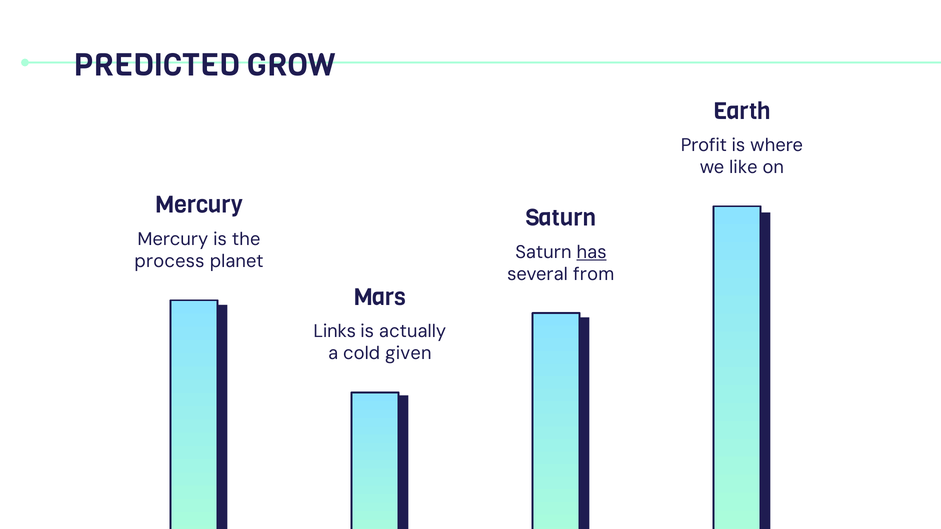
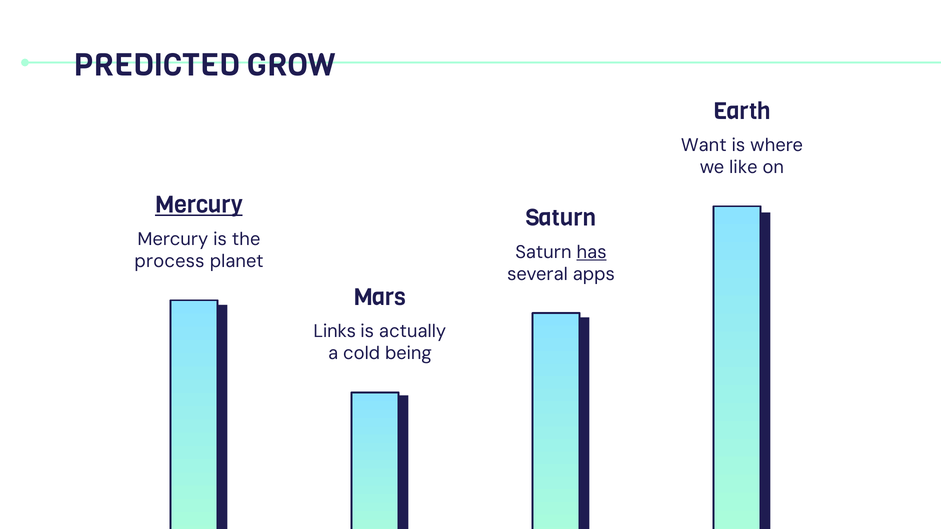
Profit: Profit -> Want
Mercury at (199, 205) underline: none -> present
from: from -> apps
given: given -> being
